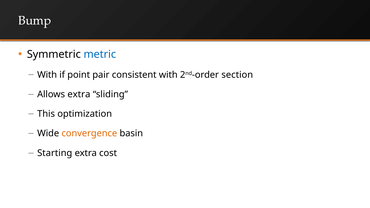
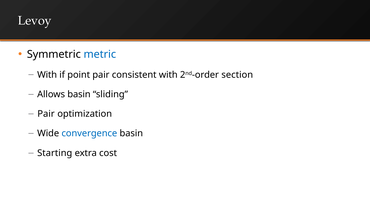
Bump: Bump -> Levoy
Allows extra: extra -> basin
This at (46, 114): This -> Pair
convergence colour: orange -> blue
